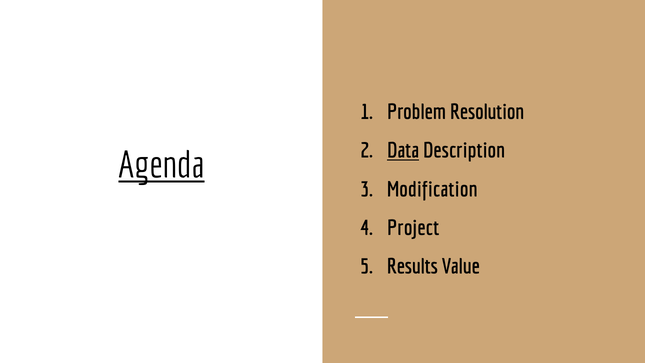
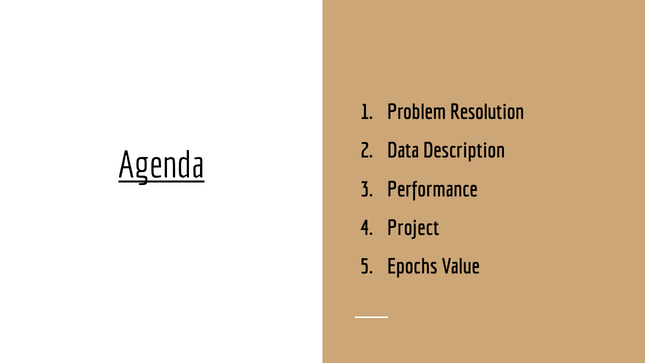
Data underline: present -> none
Modification: Modification -> Performance
Results: Results -> Epochs
